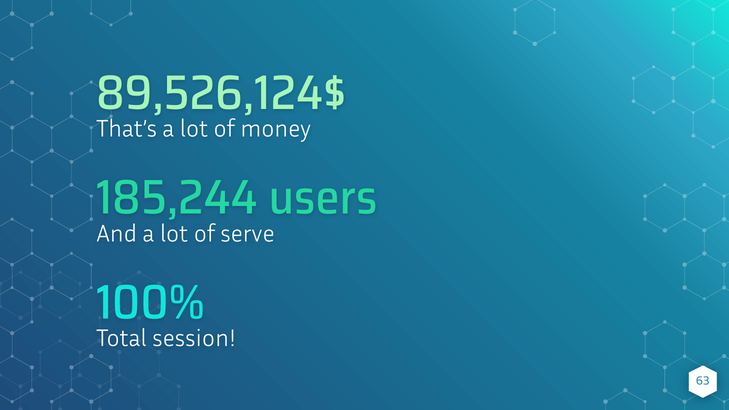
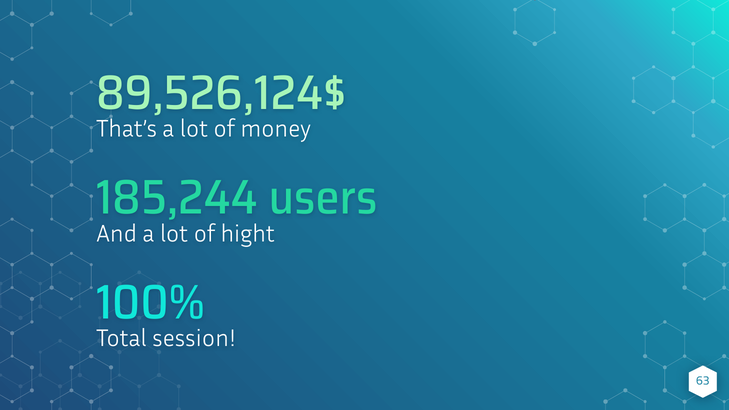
serve: serve -> hight
